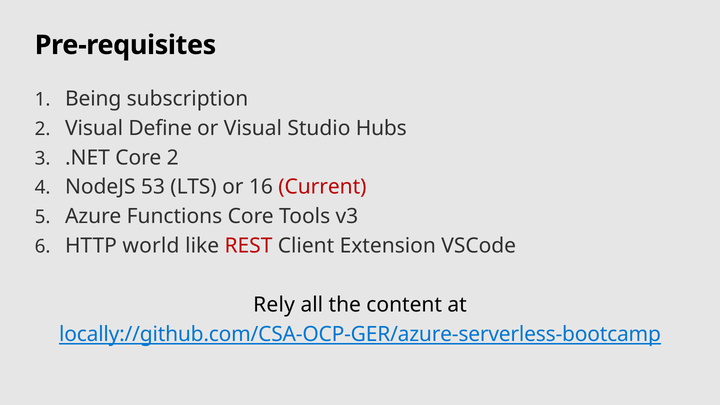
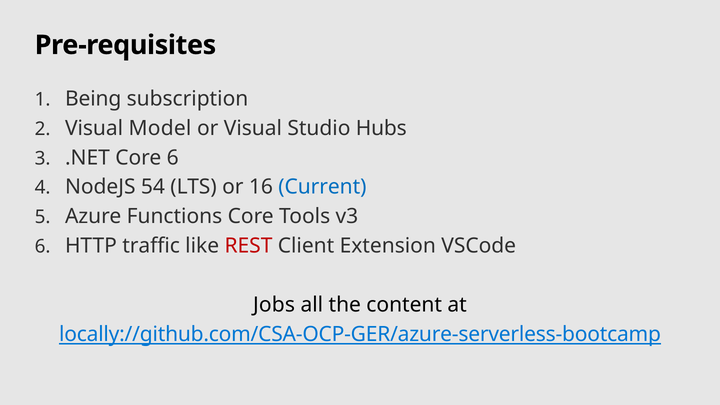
Define: Define -> Model
Core 2: 2 -> 6
53: 53 -> 54
Current colour: red -> blue
world: world -> traffic
Rely: Rely -> Jobs
